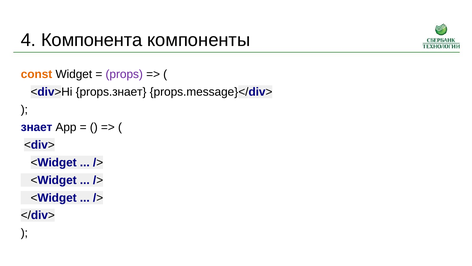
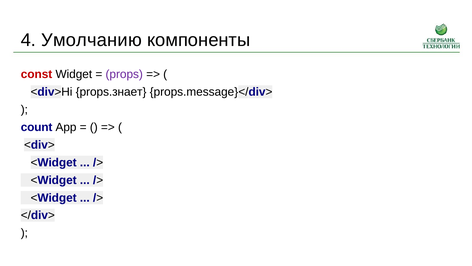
Компонента: Компонента -> Умолчанию
const colour: orange -> red
знает: знает -> count
